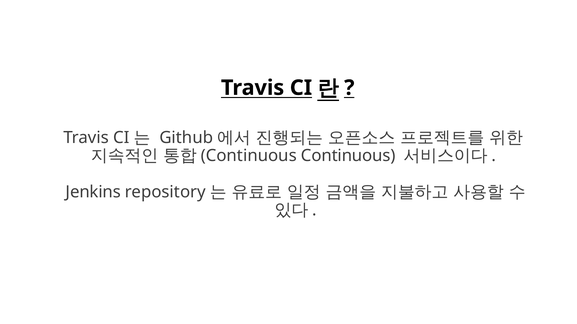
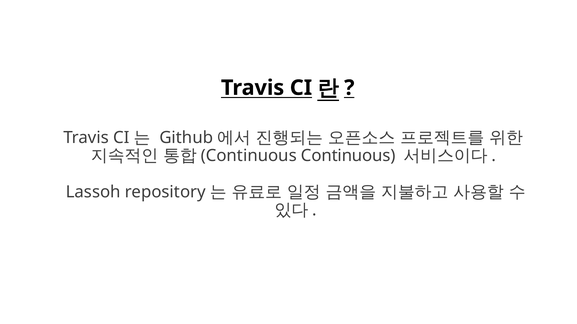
Jenkins: Jenkins -> Lassoh
